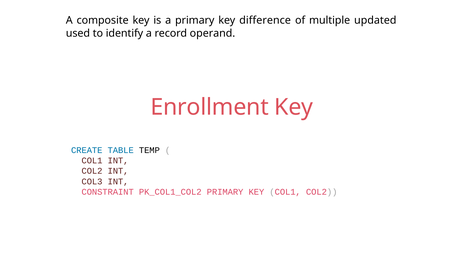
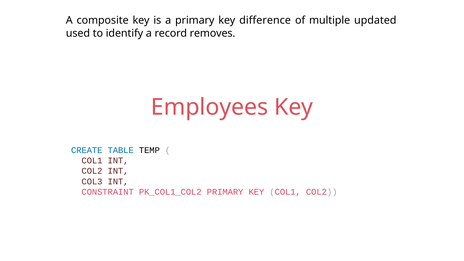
operand: operand -> removes
Enrollment: Enrollment -> Employees
